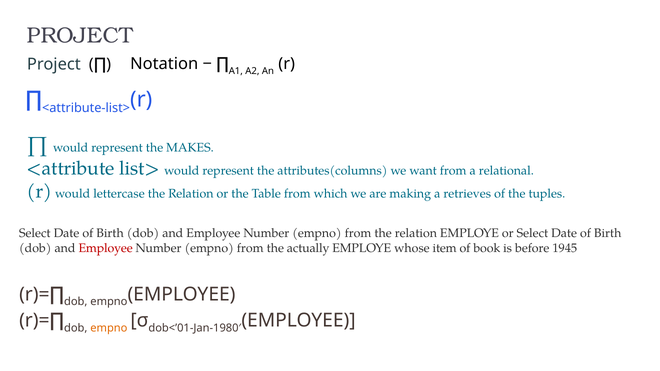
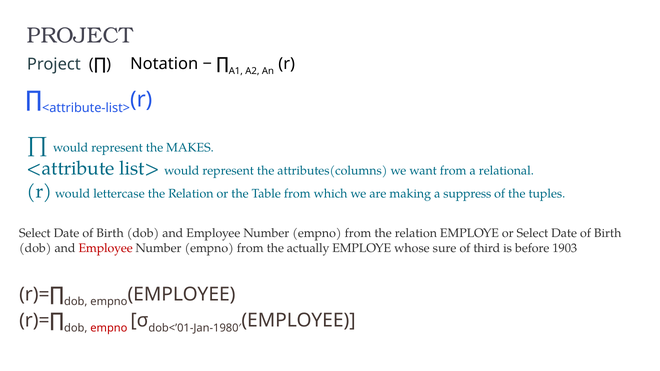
retrieves: retrieves -> suppress
item: item -> sure
book: book -> third
1945: 1945 -> 1903
empno at (109, 328) colour: orange -> red
